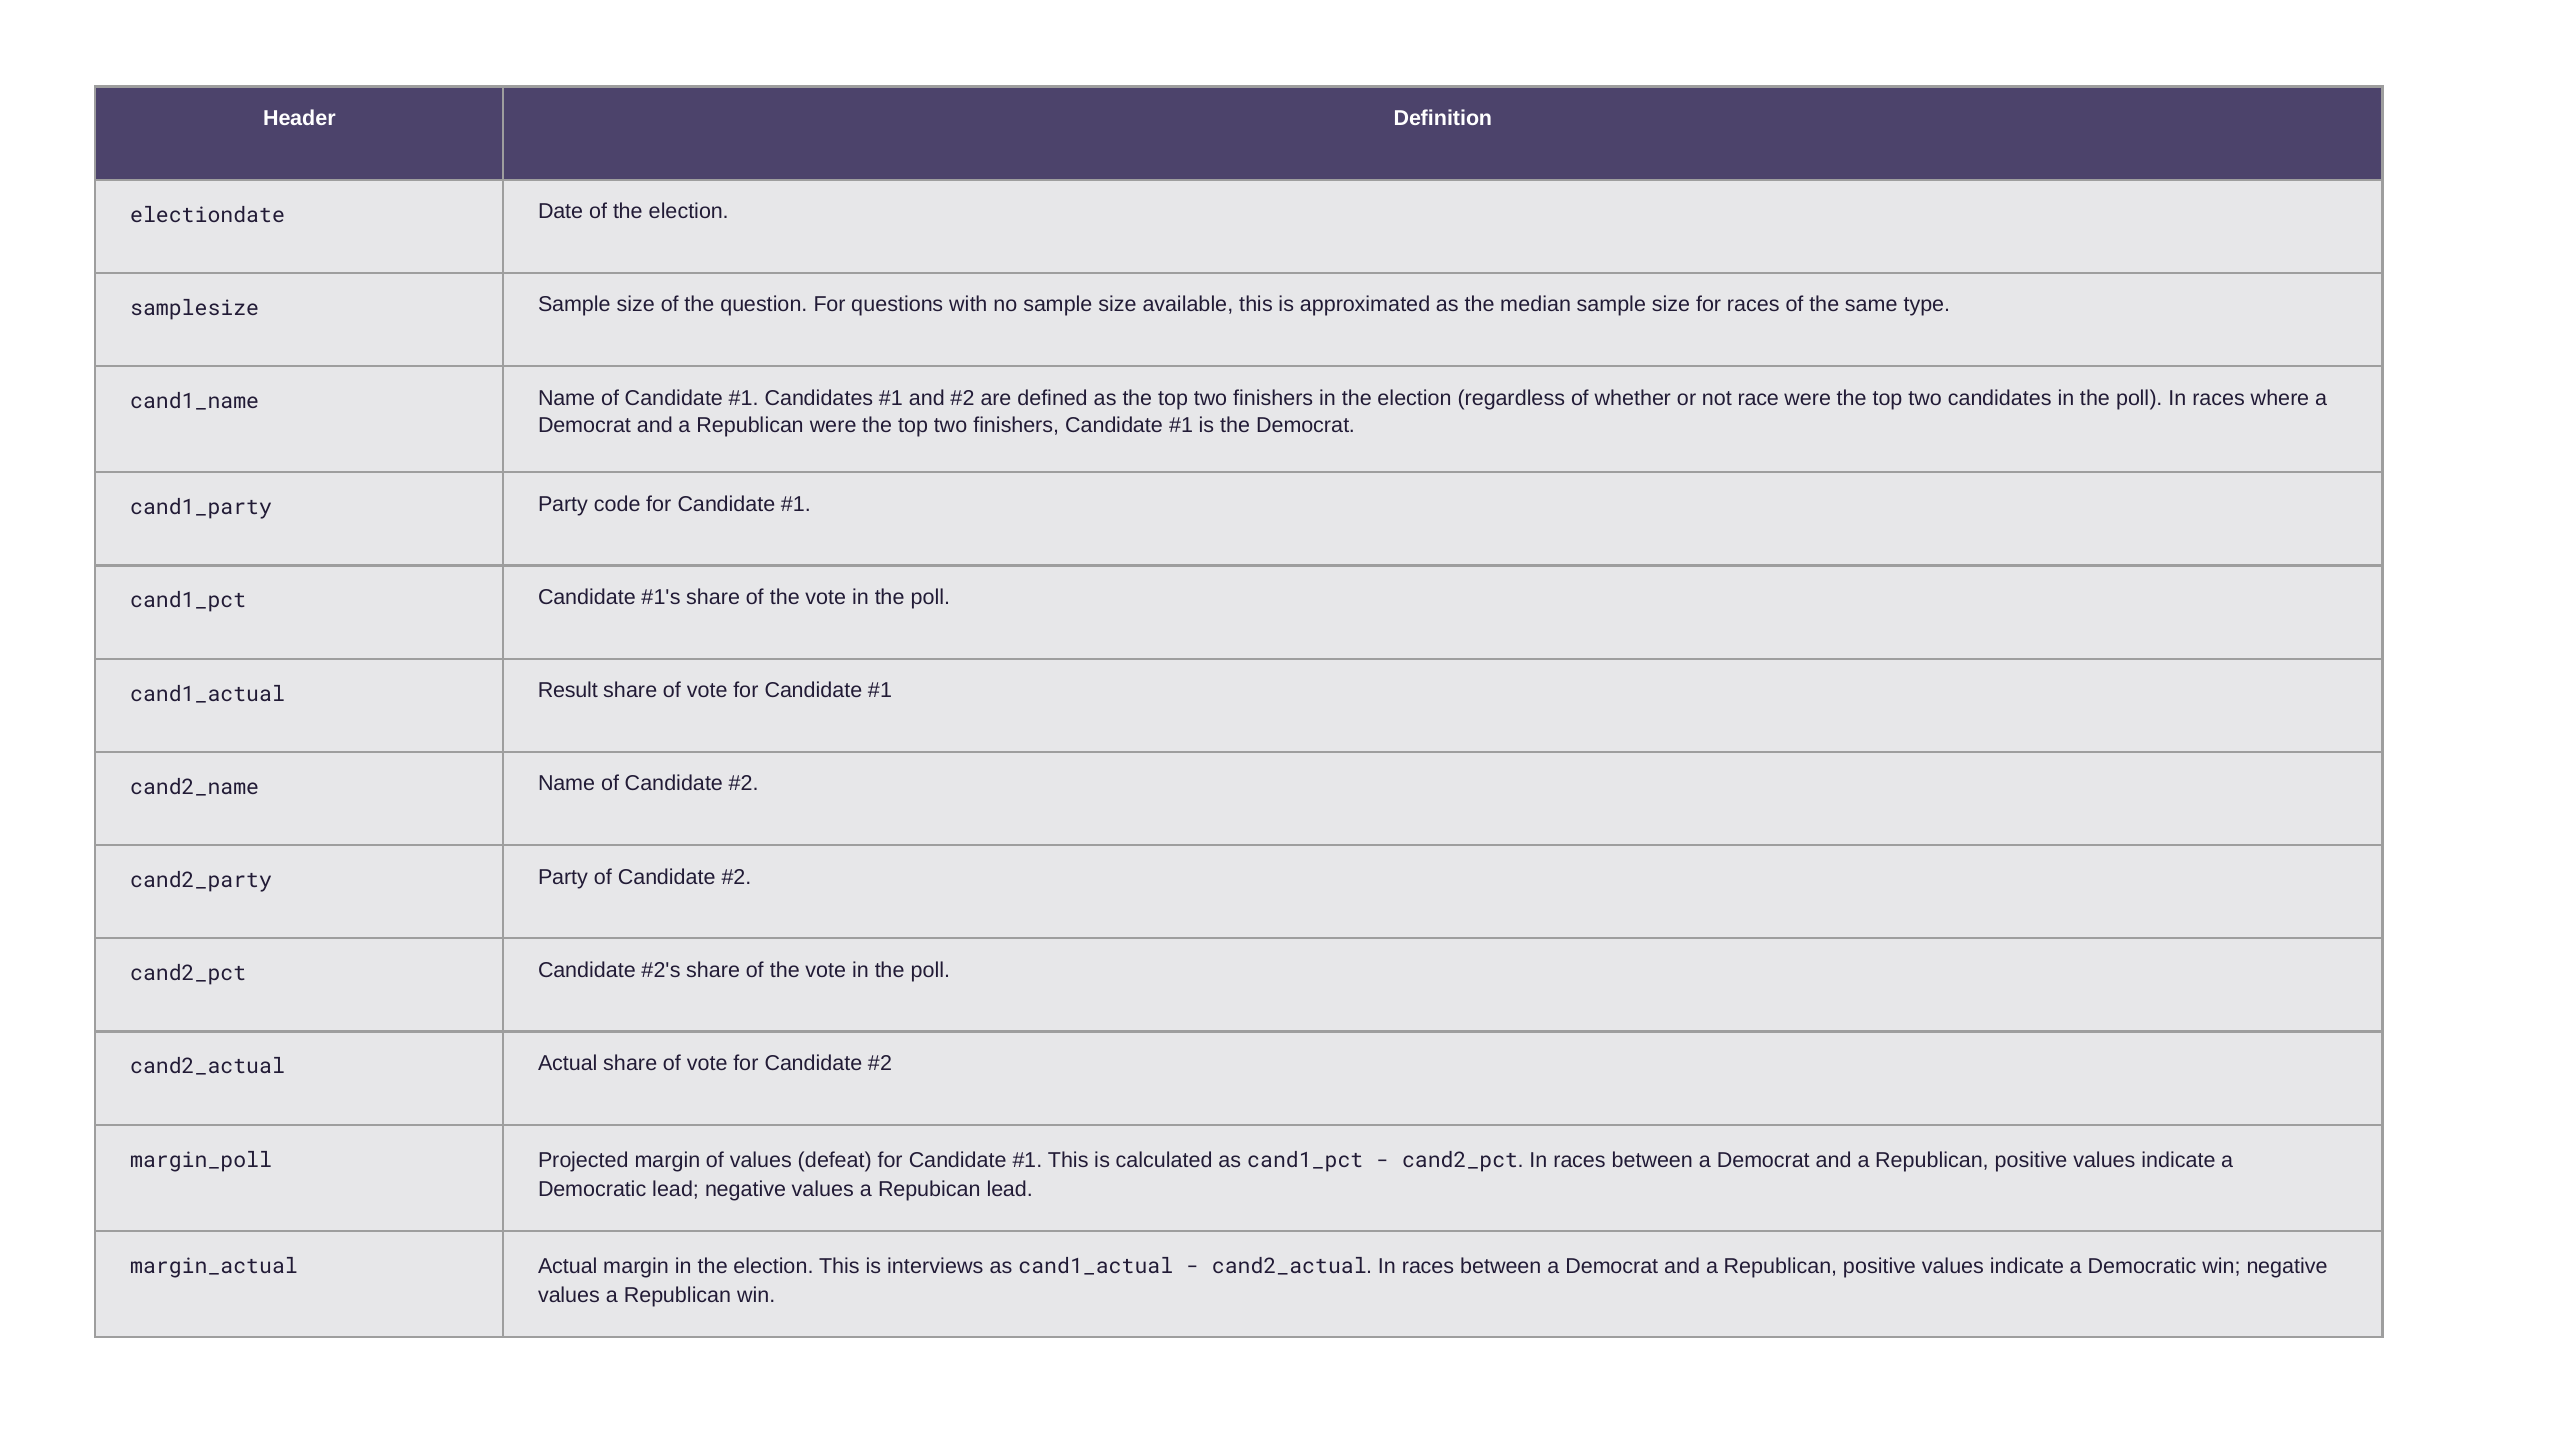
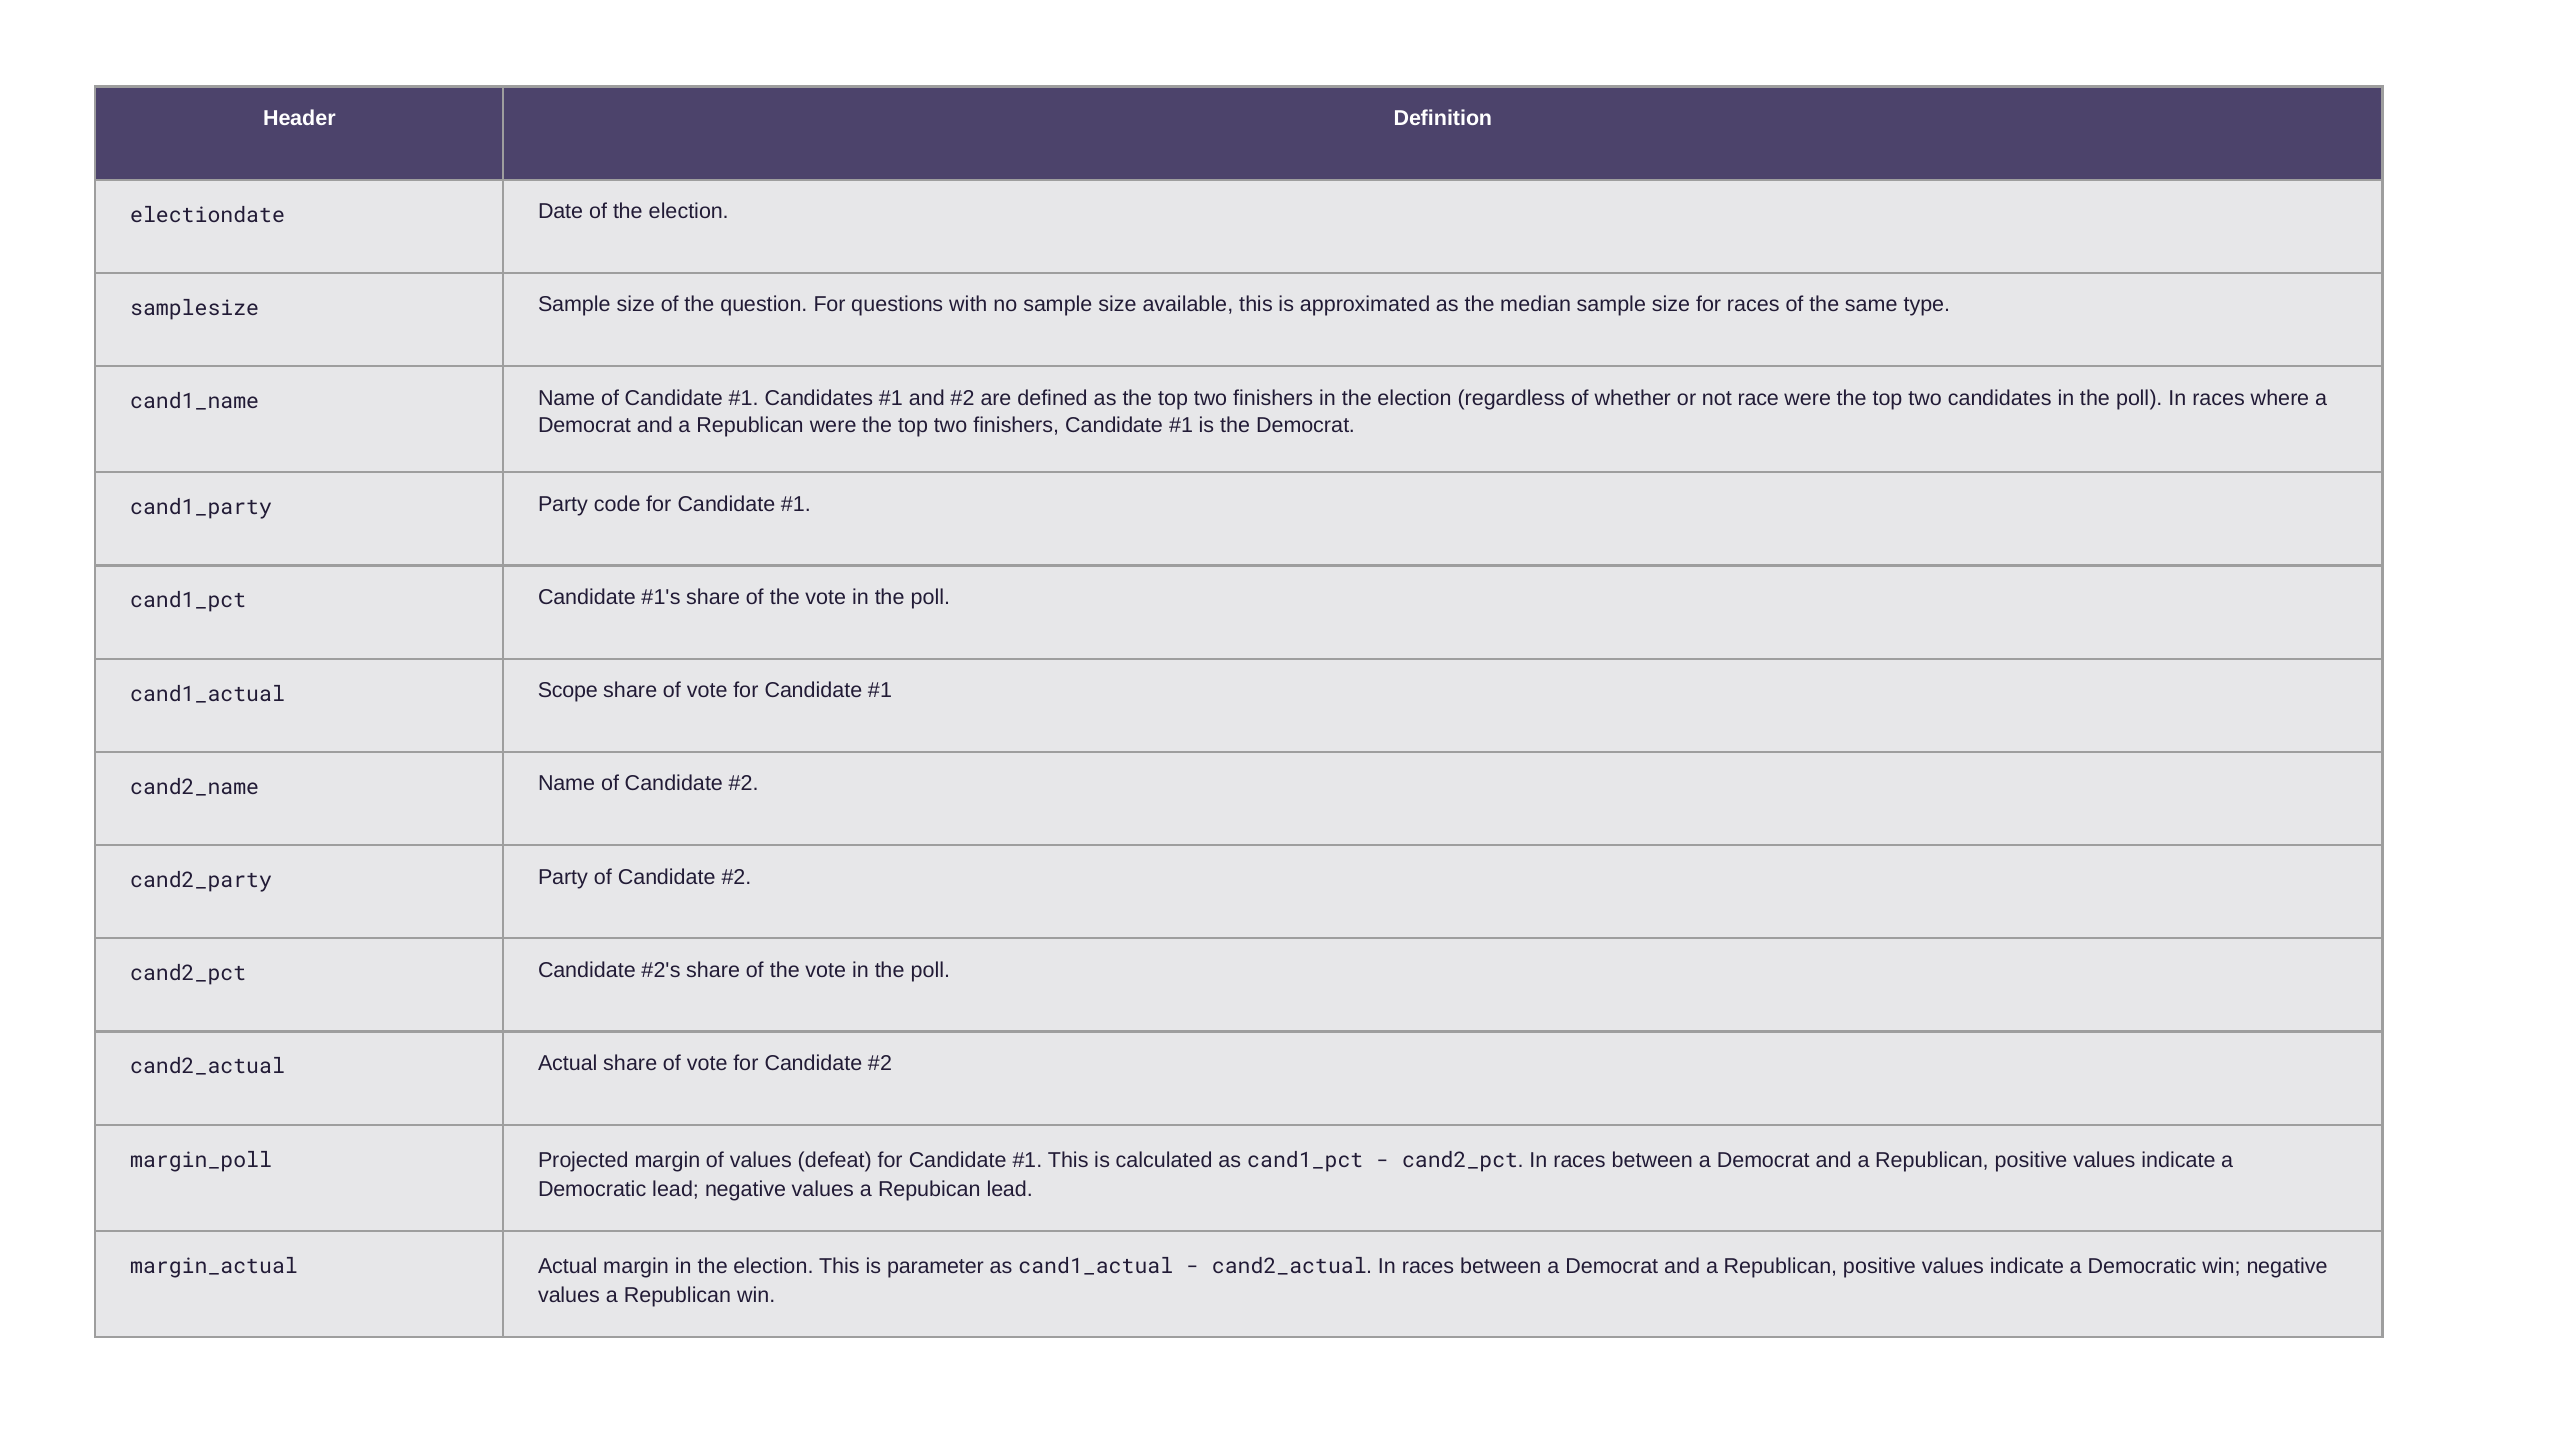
Result: Result -> Scope
interviews: interviews -> parameter
